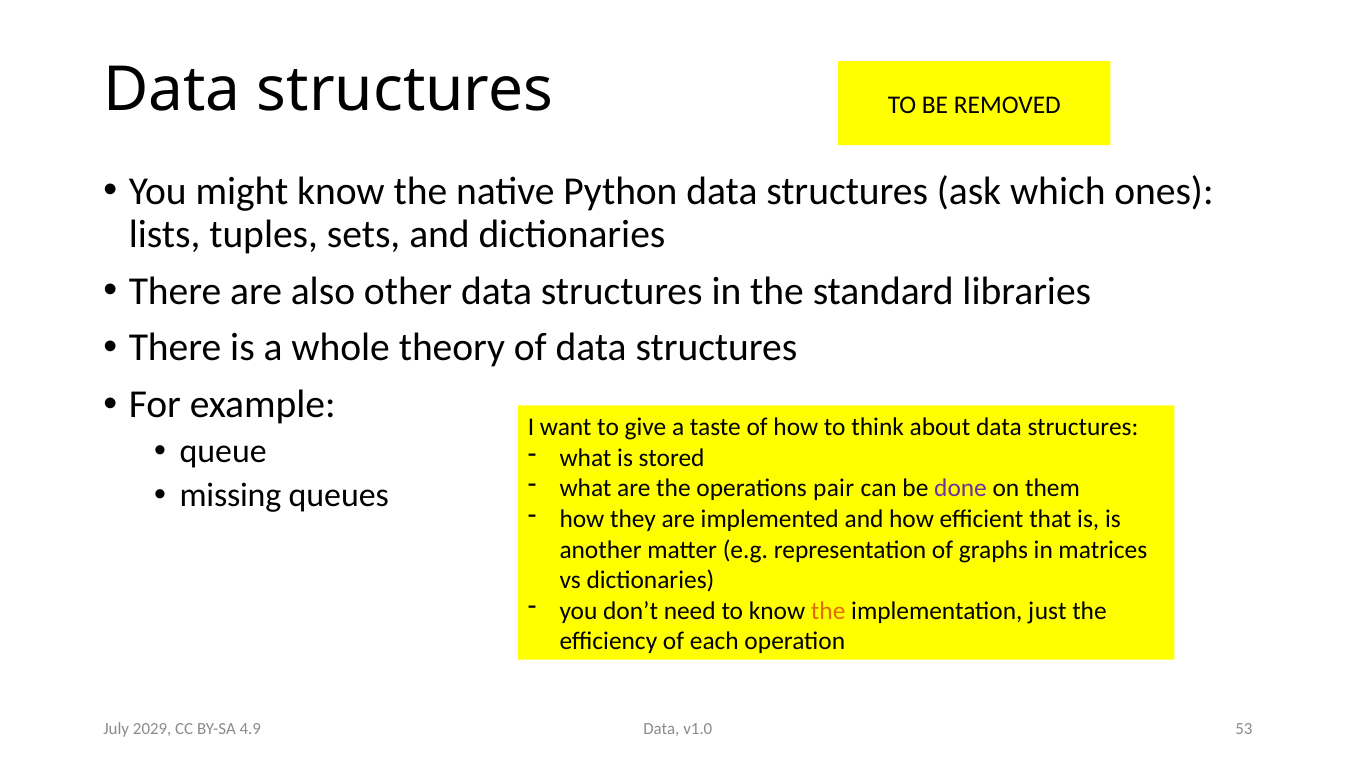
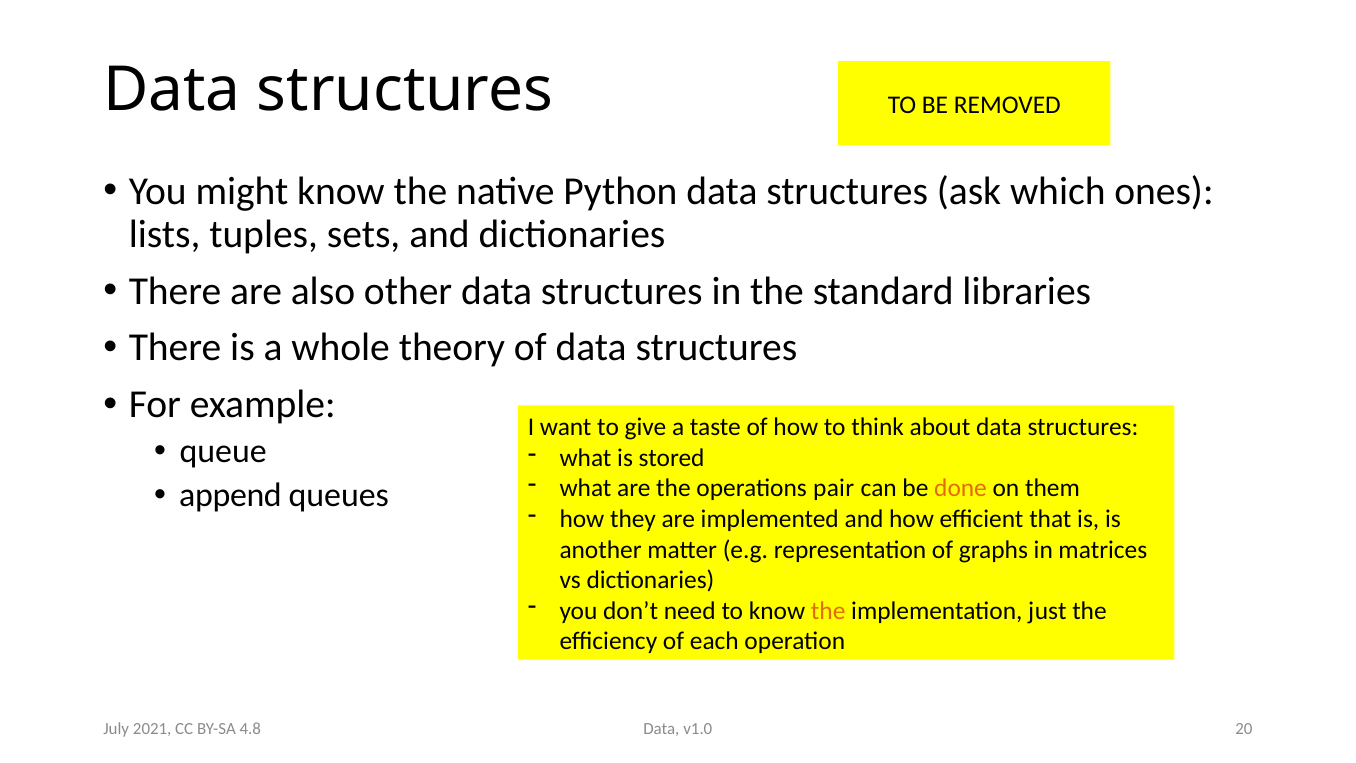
done colour: purple -> orange
missing: missing -> append
53: 53 -> 20
2029: 2029 -> 2021
4.9: 4.9 -> 4.8
